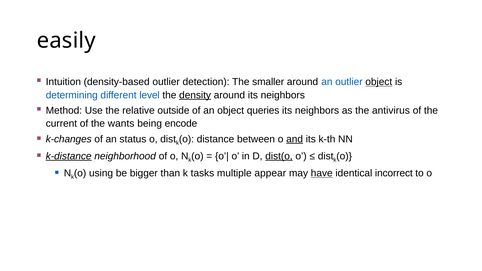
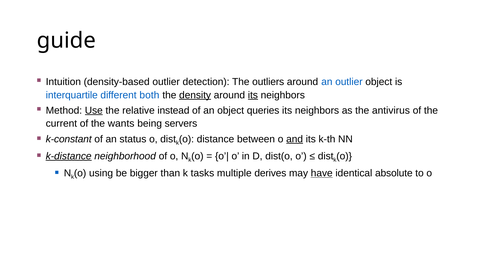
easily: easily -> guide
smaller: smaller -> outliers
object at (379, 82) underline: present -> none
determining: determining -> interquartile
level: level -> both
its at (253, 95) underline: none -> present
Use underline: none -> present
outside: outside -> instead
encode: encode -> servers
k-changes: k-changes -> k-constant
dist(o underline: present -> none
appear: appear -> derives
incorrect: incorrect -> absolute
